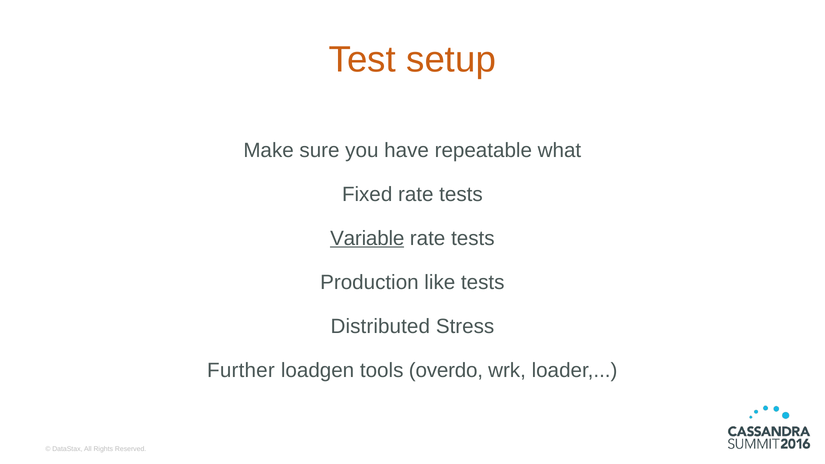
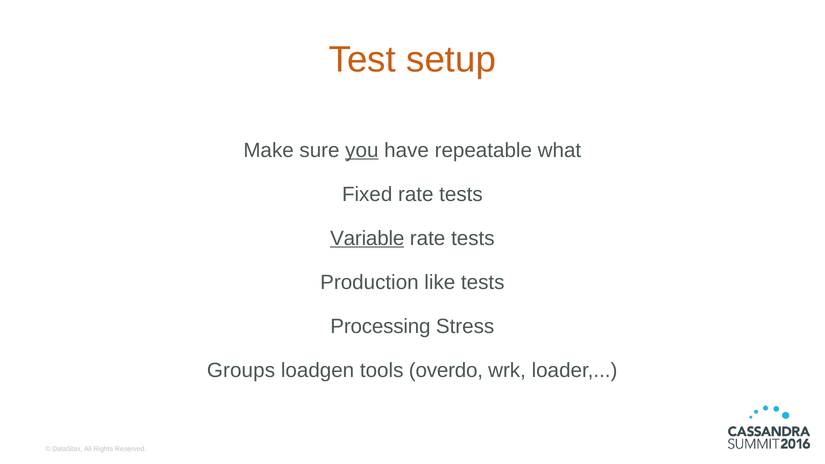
you underline: none -> present
Distributed: Distributed -> Processing
Further: Further -> Groups
